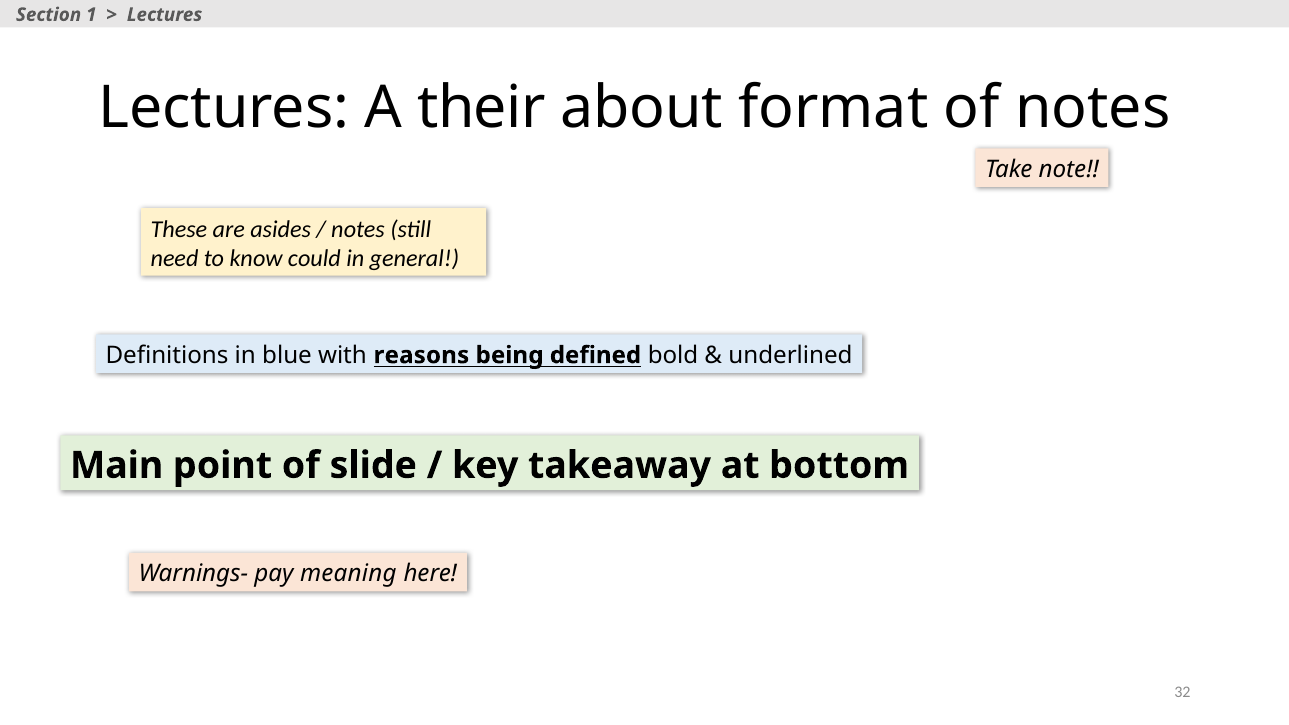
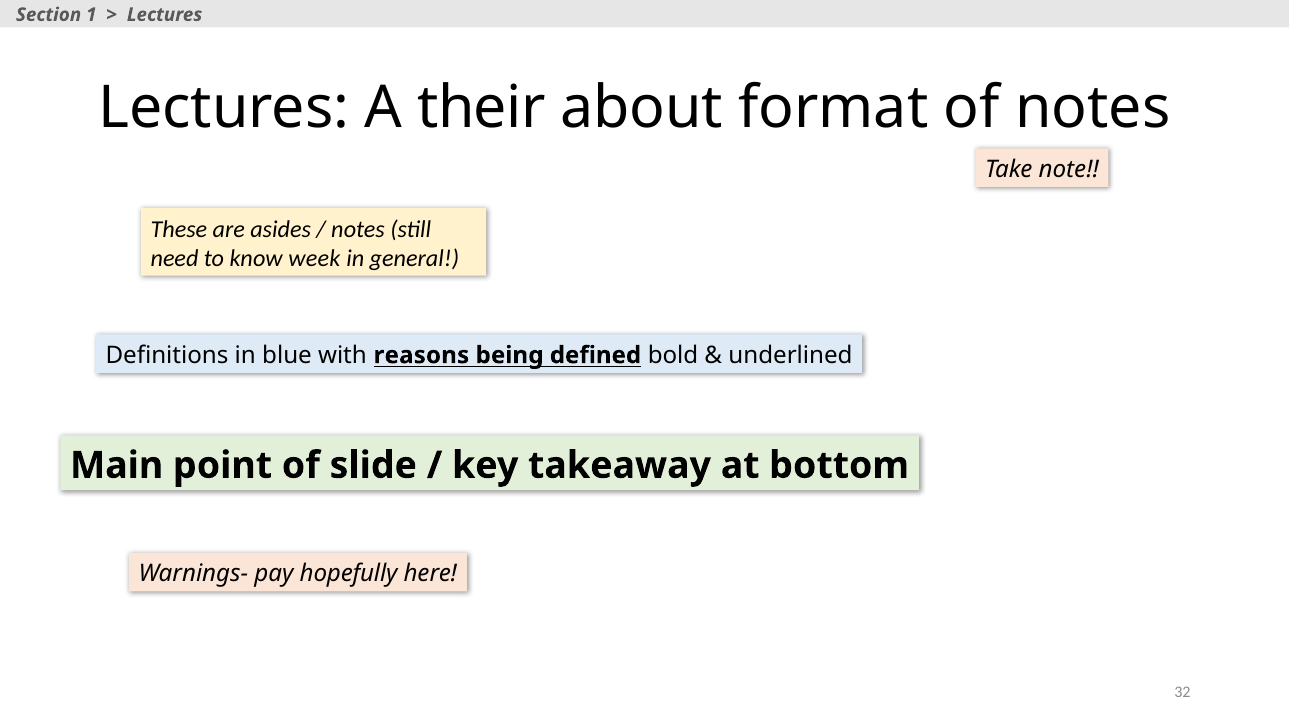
could: could -> week
meaning: meaning -> hopefully
